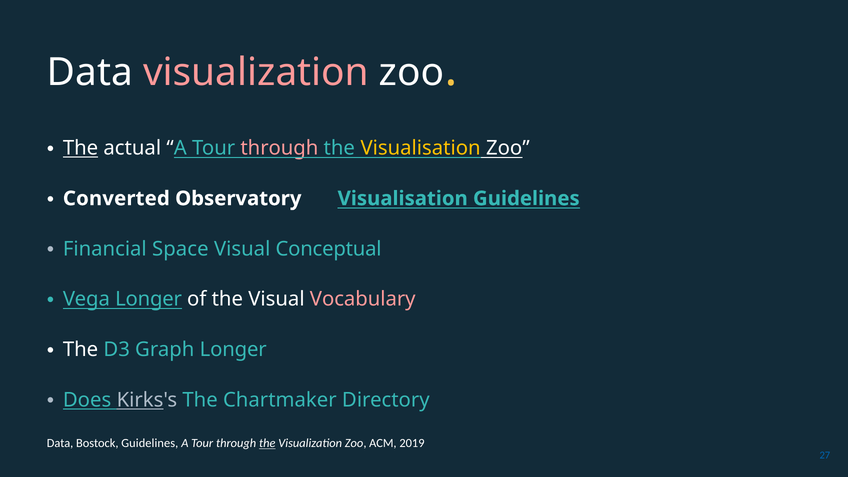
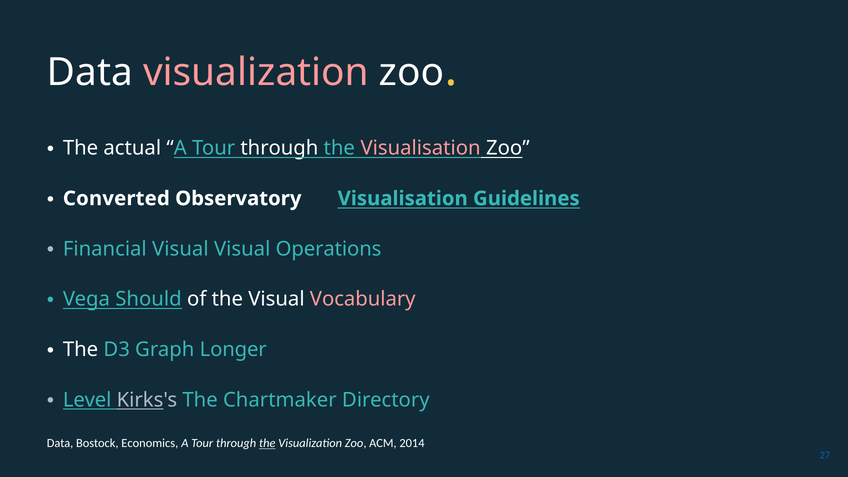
The at (81, 148) underline: present -> none
through at (279, 148) colour: pink -> white
Visualisation at (421, 148) colour: yellow -> pink
Financial Space: Space -> Visual
Conceptual: Conceptual -> Operations
Vega Longer: Longer -> Should
Does: Does -> Level
Bostock Guidelines: Guidelines -> Economics
2019: 2019 -> 2014
